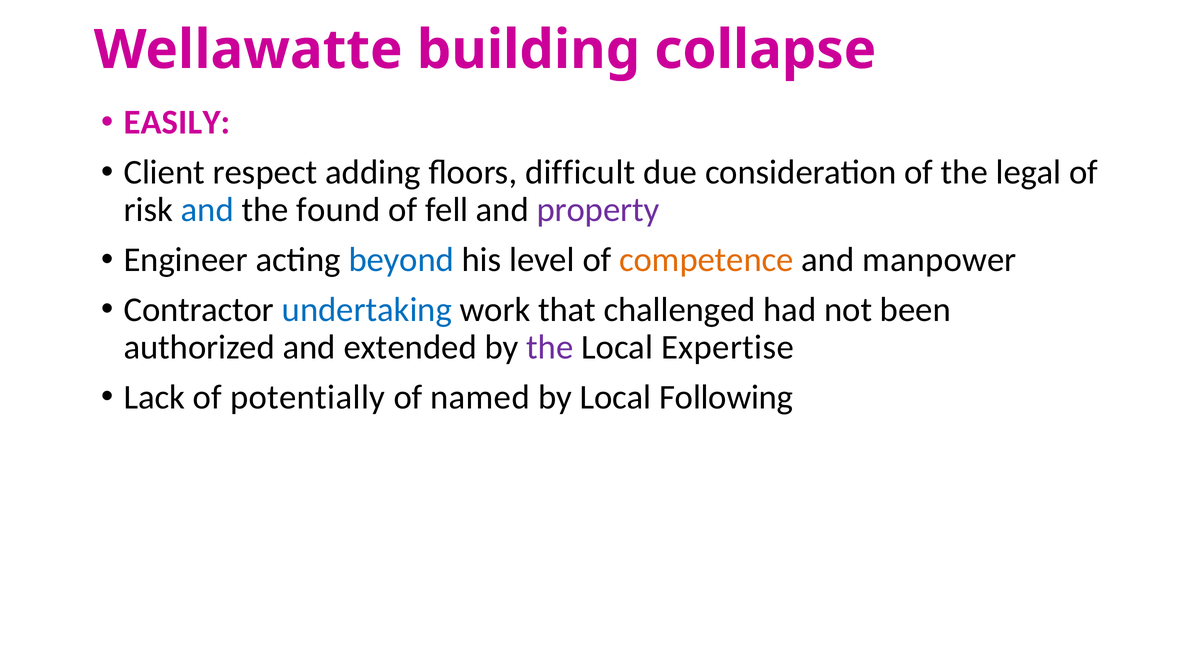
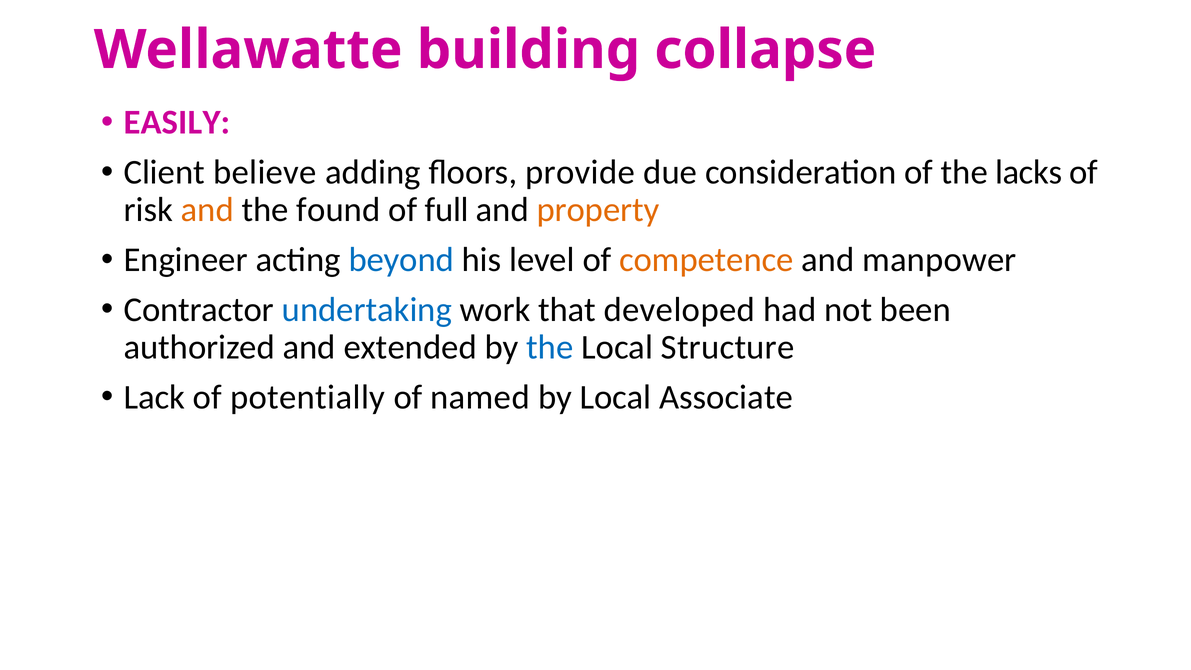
respect: respect -> believe
difficult: difficult -> provide
legal: legal -> lacks
and at (207, 210) colour: blue -> orange
fell: fell -> full
property colour: purple -> orange
challenged: challenged -> developed
the at (550, 347) colour: purple -> blue
Expertise: Expertise -> Structure
Following: Following -> Associate
